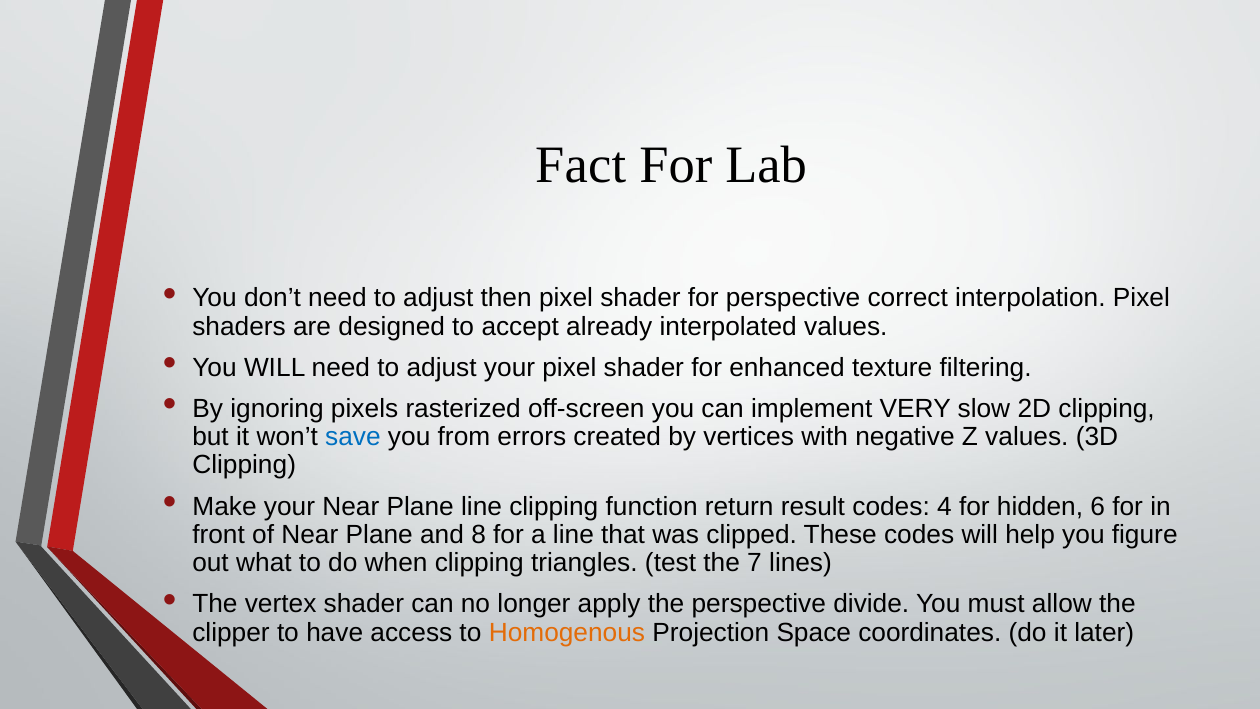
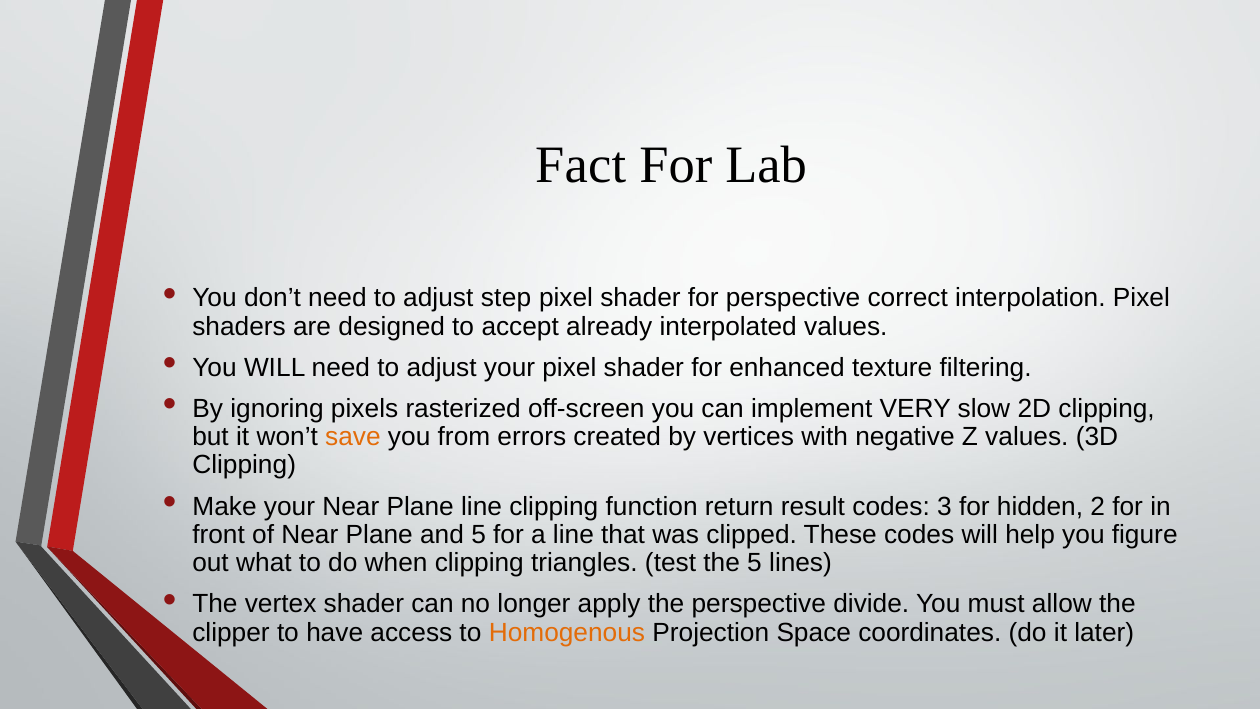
then: then -> step
save colour: blue -> orange
4: 4 -> 3
6: 6 -> 2
and 8: 8 -> 5
the 7: 7 -> 5
